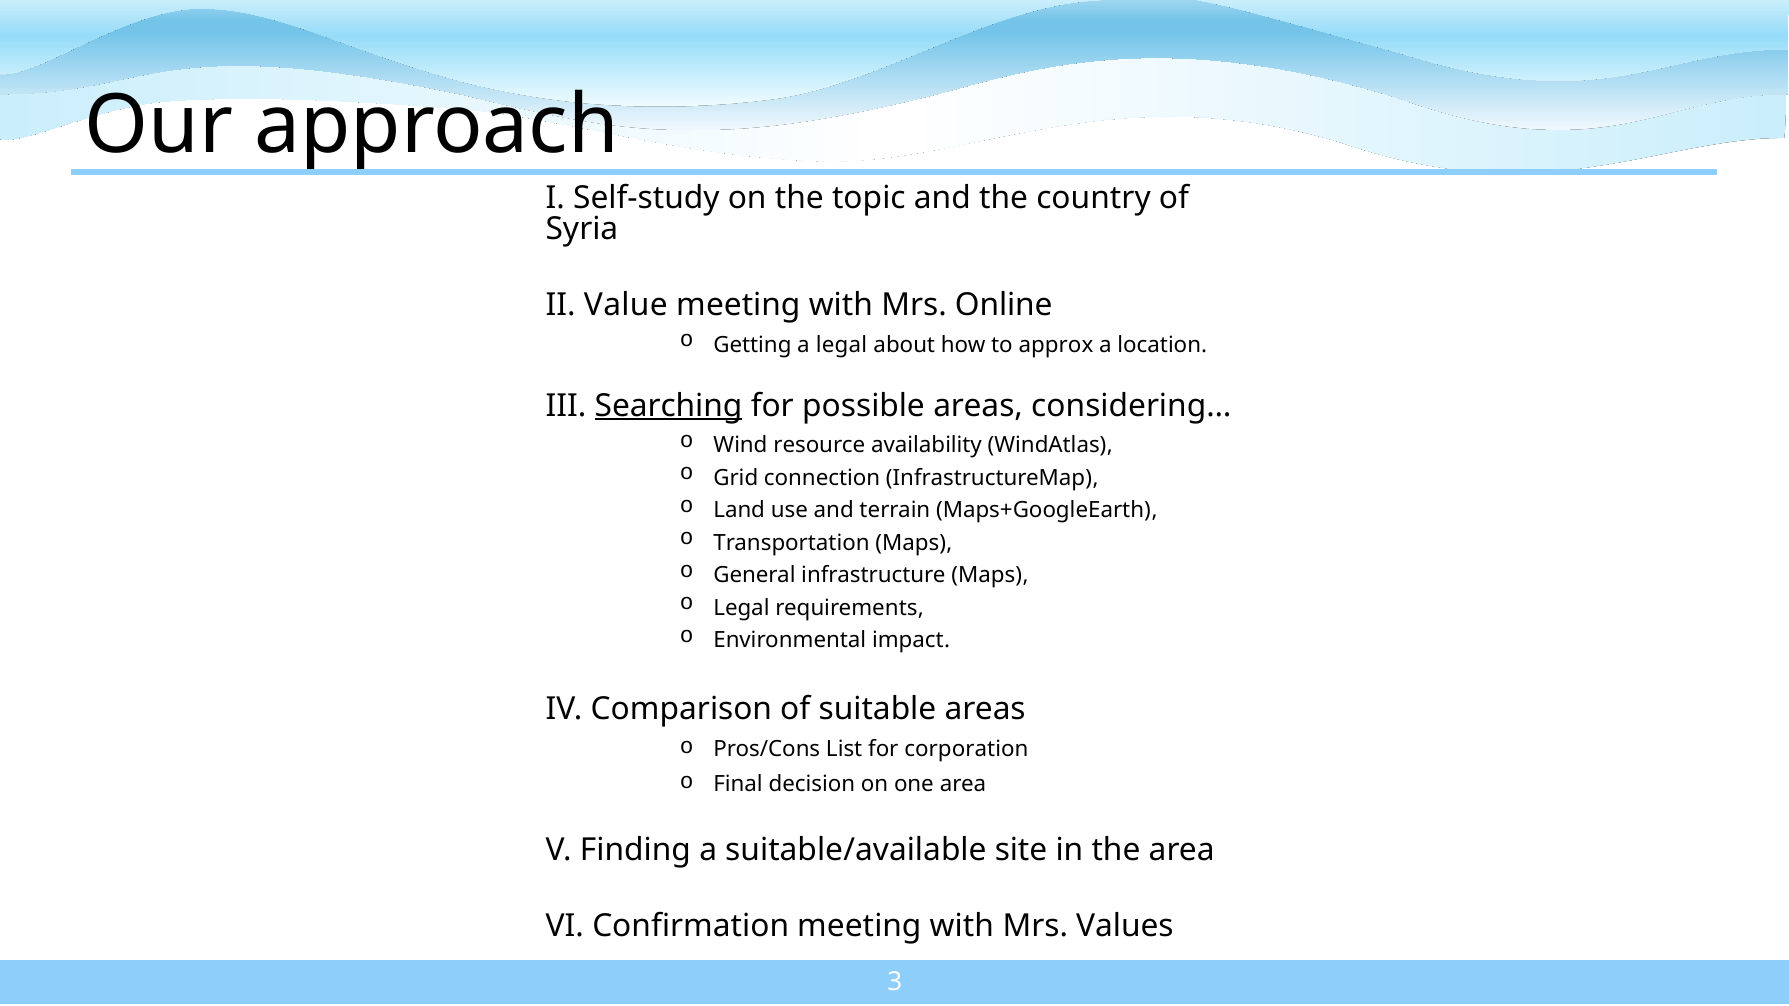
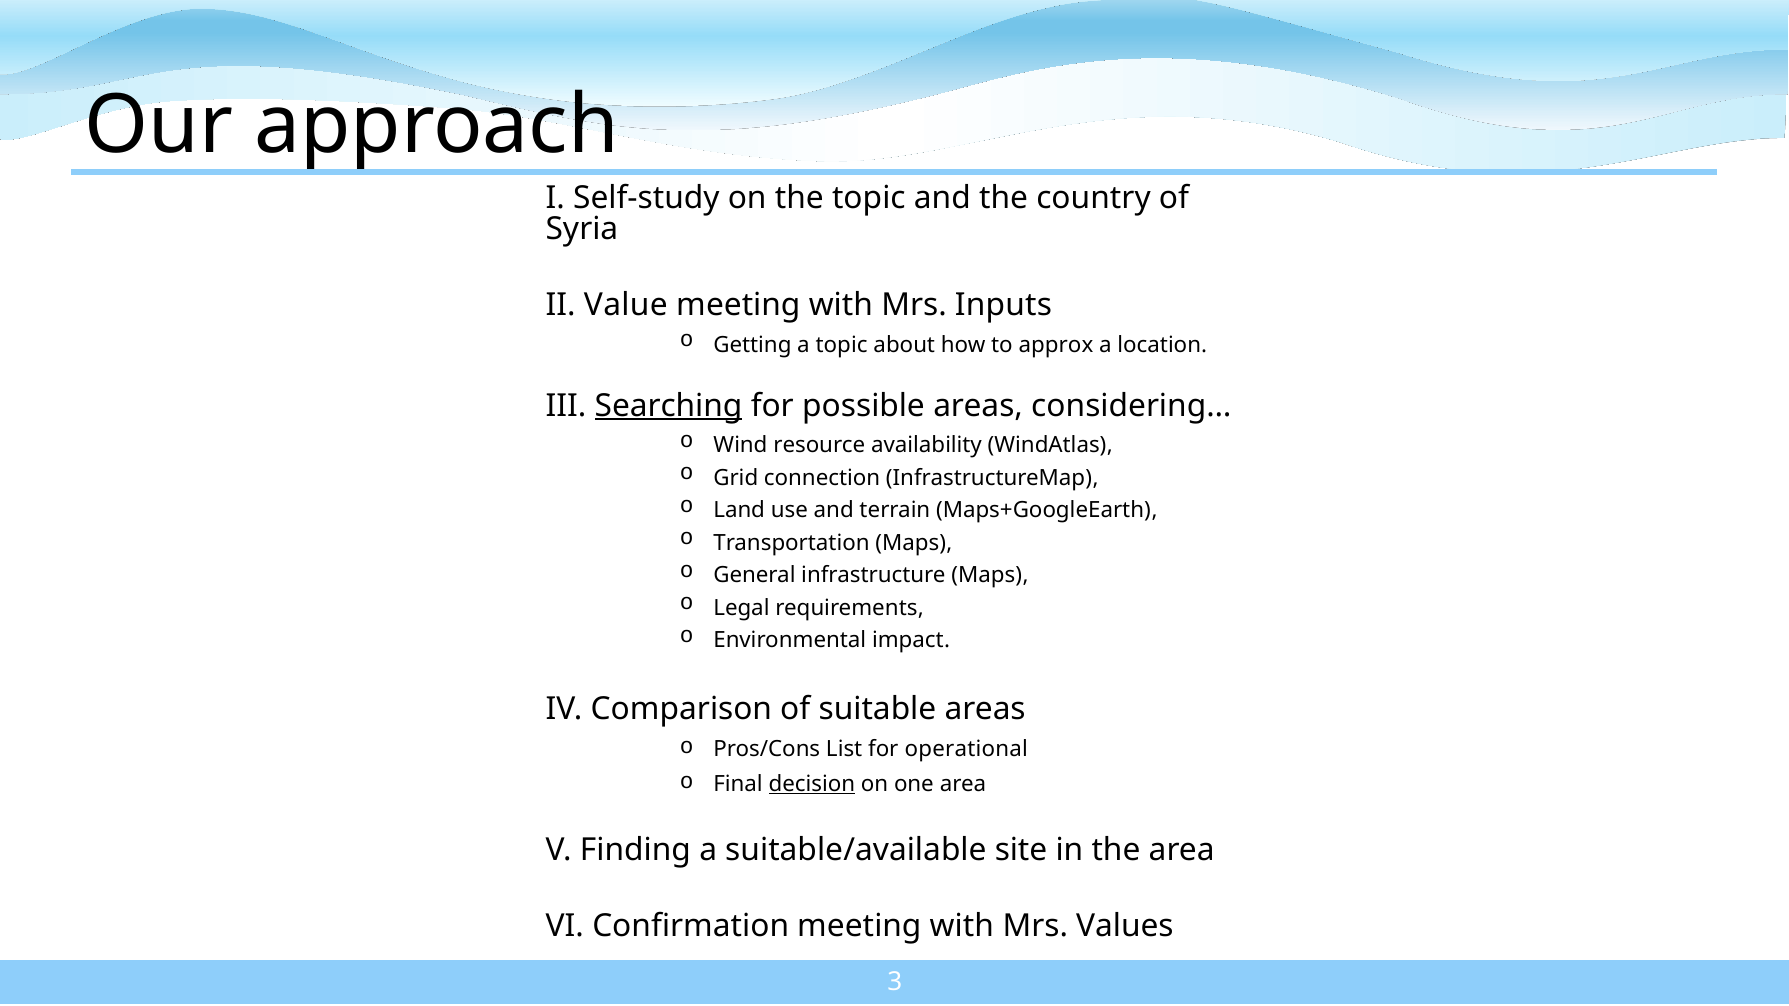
Online: Online -> Inputs
a legal: legal -> topic
corporation: corporation -> operational
decision underline: none -> present
